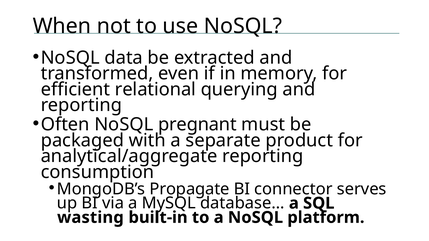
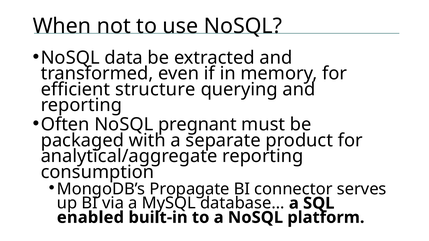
relational: relational -> structure
wasting: wasting -> enabled
